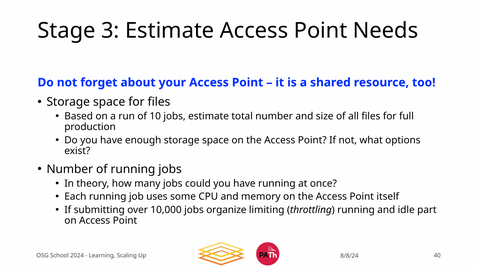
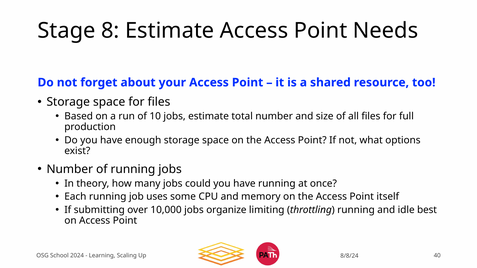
3: 3 -> 8
part: part -> best
